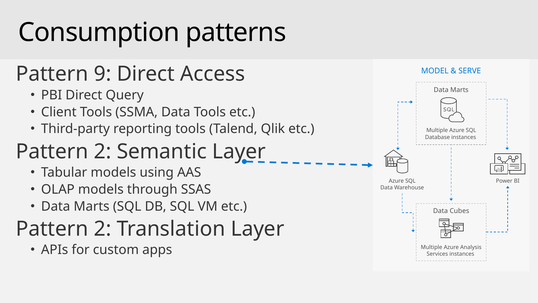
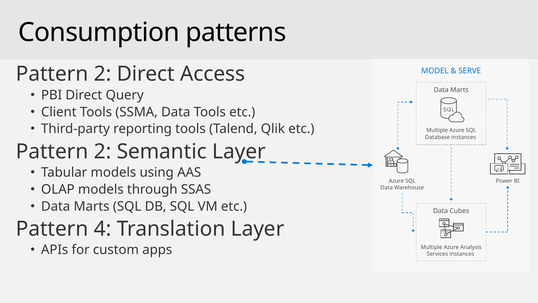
9 at (103, 74): 9 -> 2
2 at (103, 229): 2 -> 4
